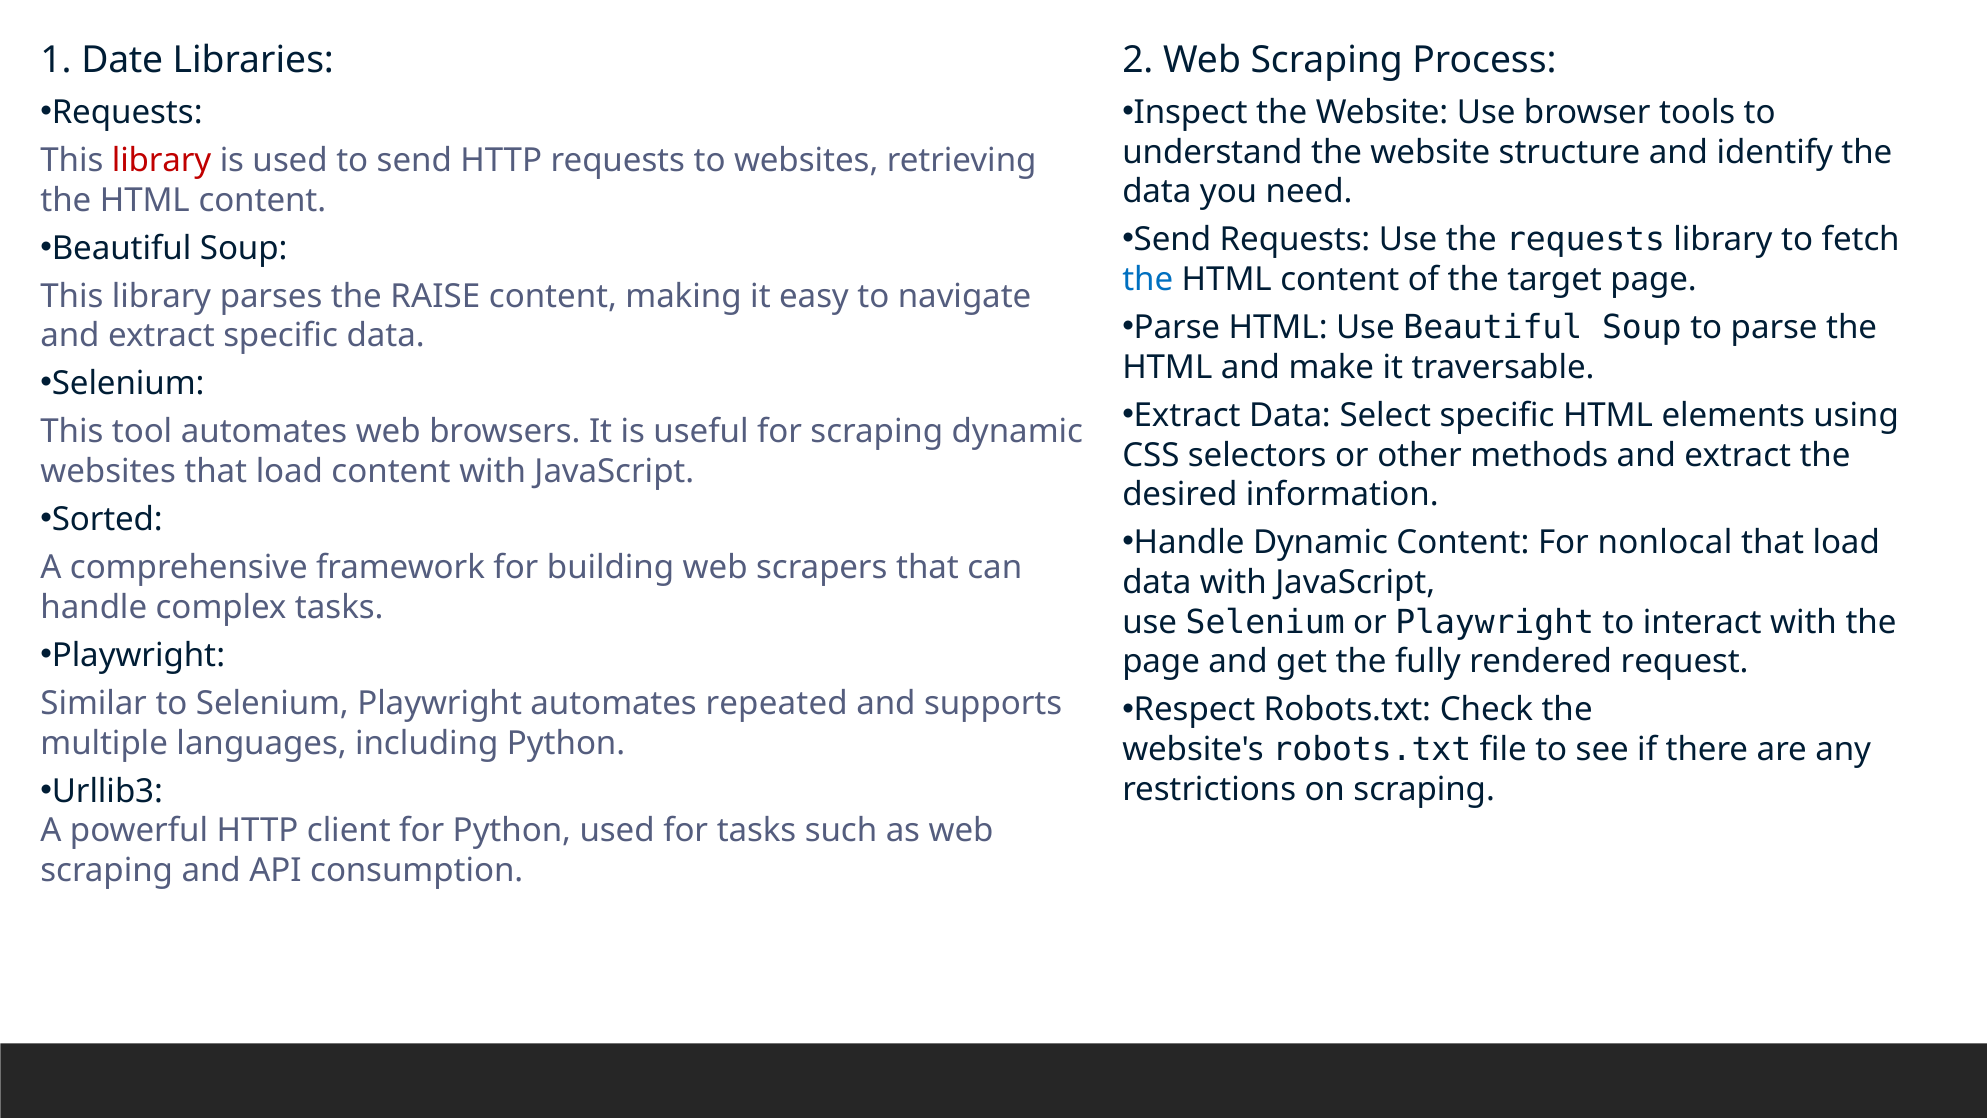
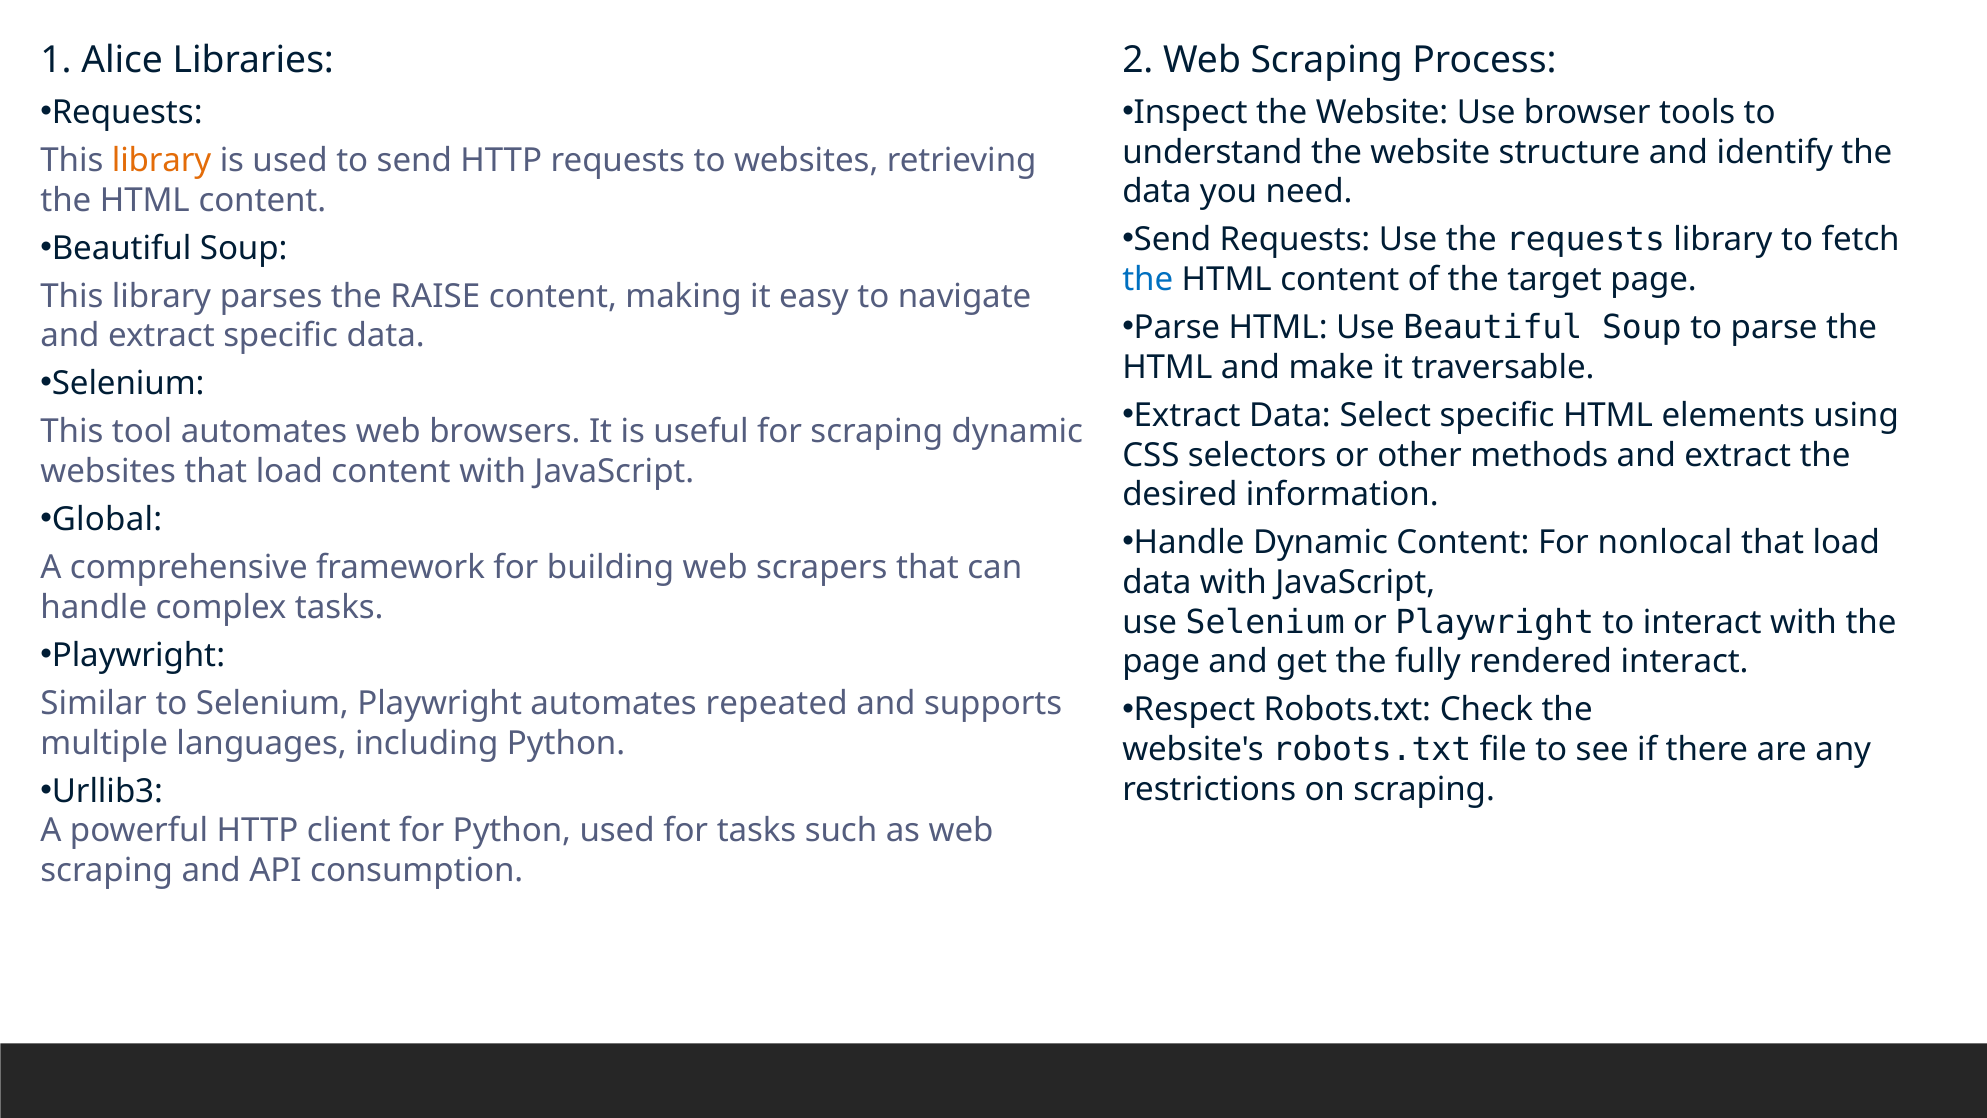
Date: Date -> Alice
library at (162, 160) colour: red -> orange
Sorted: Sorted -> Global
rendered request: request -> interact
